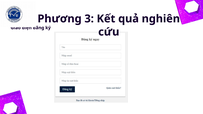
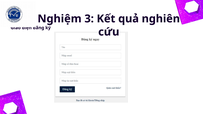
Phương: Phương -> Nghiệm
